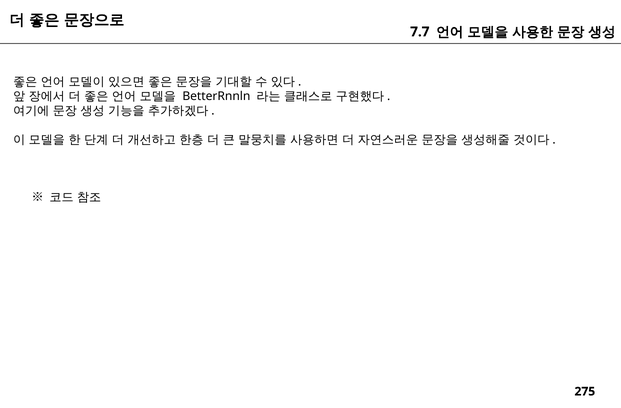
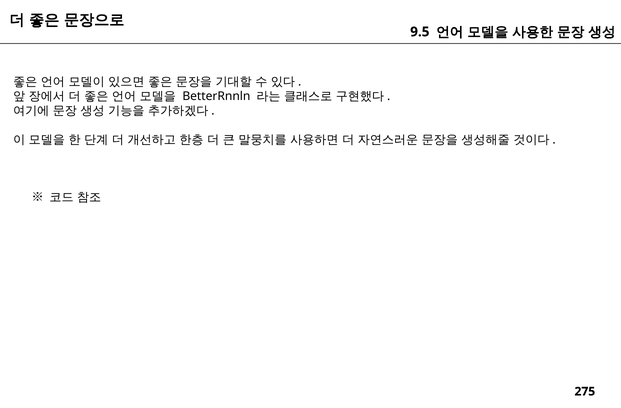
7.7: 7.7 -> 9.5
